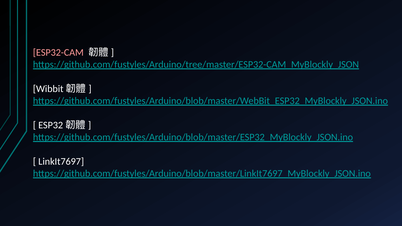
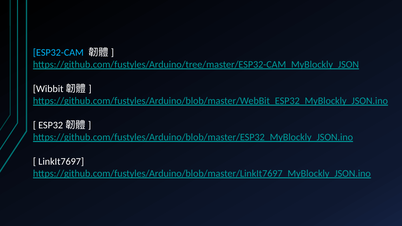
ESP32-CAM colour: pink -> light blue
